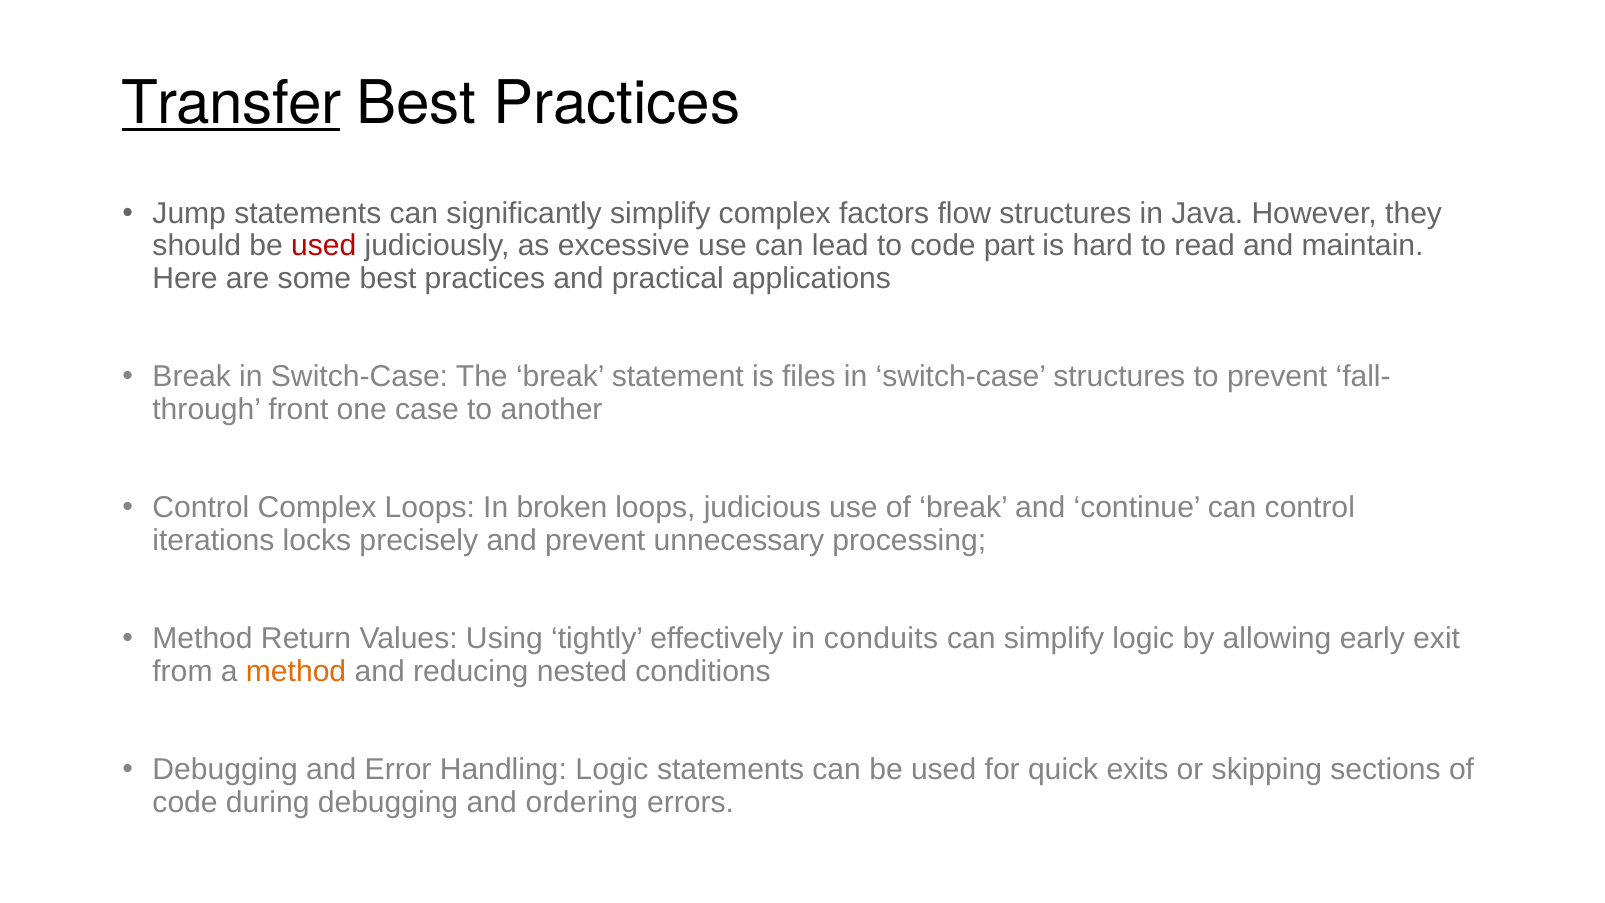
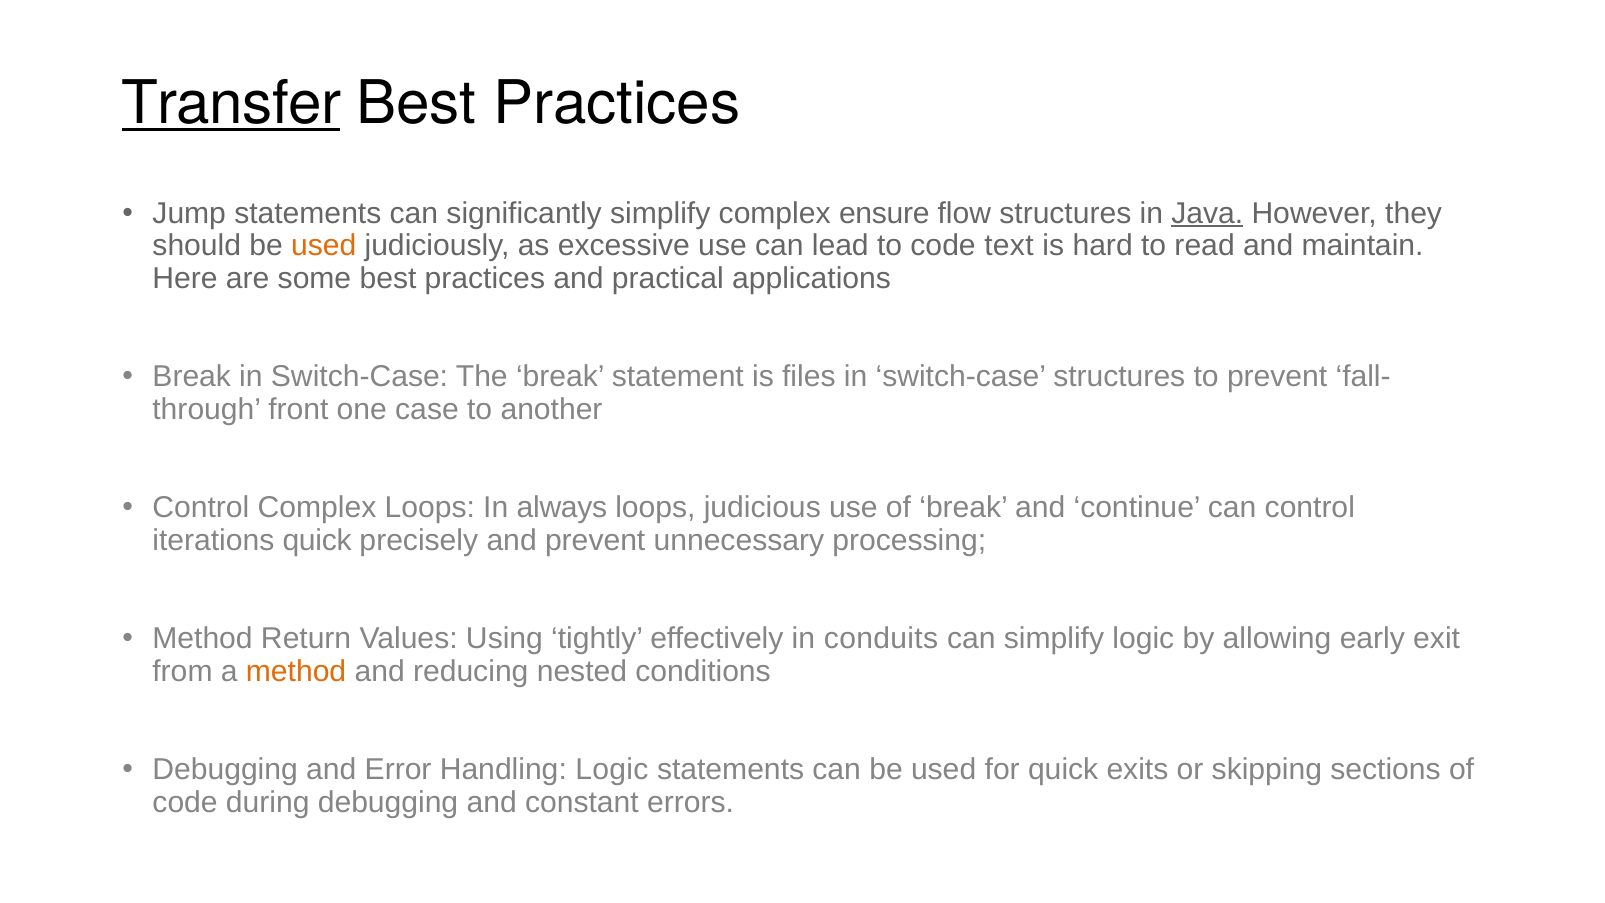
factors: factors -> ensure
Java underline: none -> present
used at (324, 246) colour: red -> orange
part: part -> text
broken: broken -> always
iterations locks: locks -> quick
ordering: ordering -> constant
